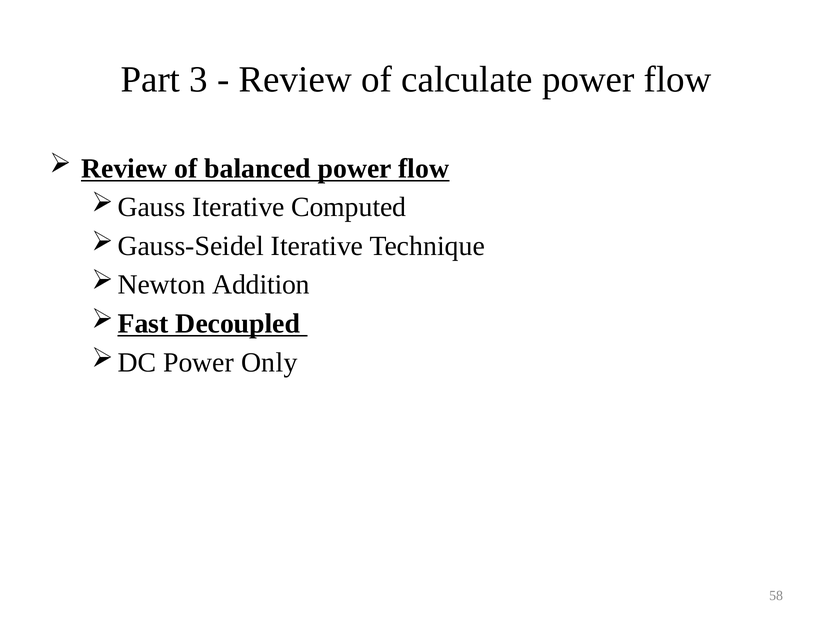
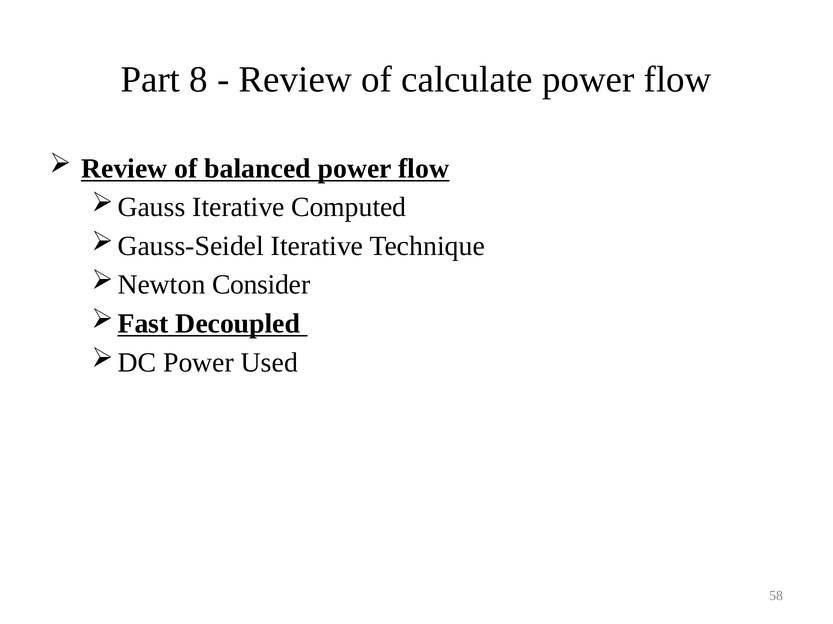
3: 3 -> 8
Addition: Addition -> Consider
Only: Only -> Used
